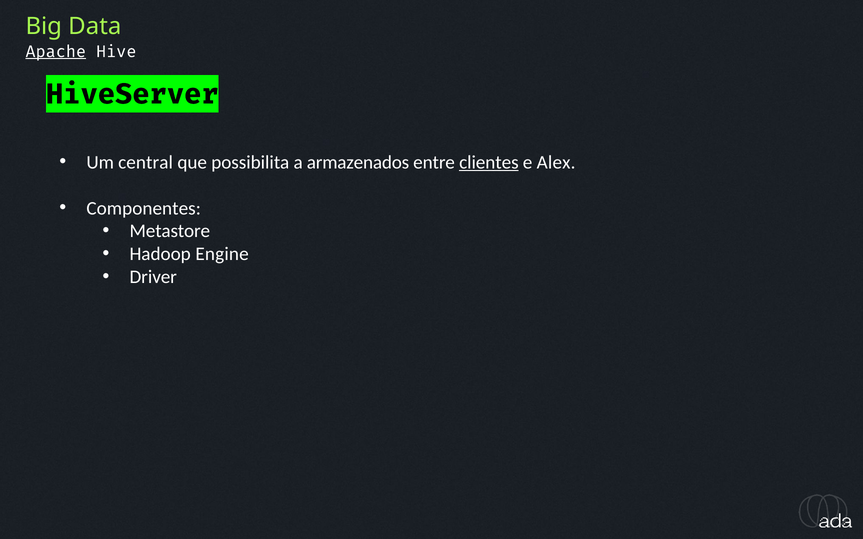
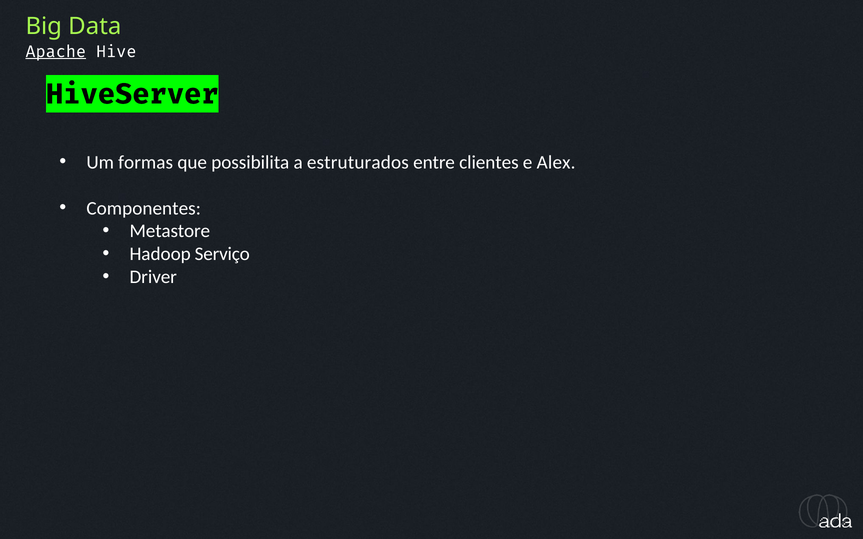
central: central -> formas
armazenados: armazenados -> estruturados
clientes underline: present -> none
Engine: Engine -> Serviço
